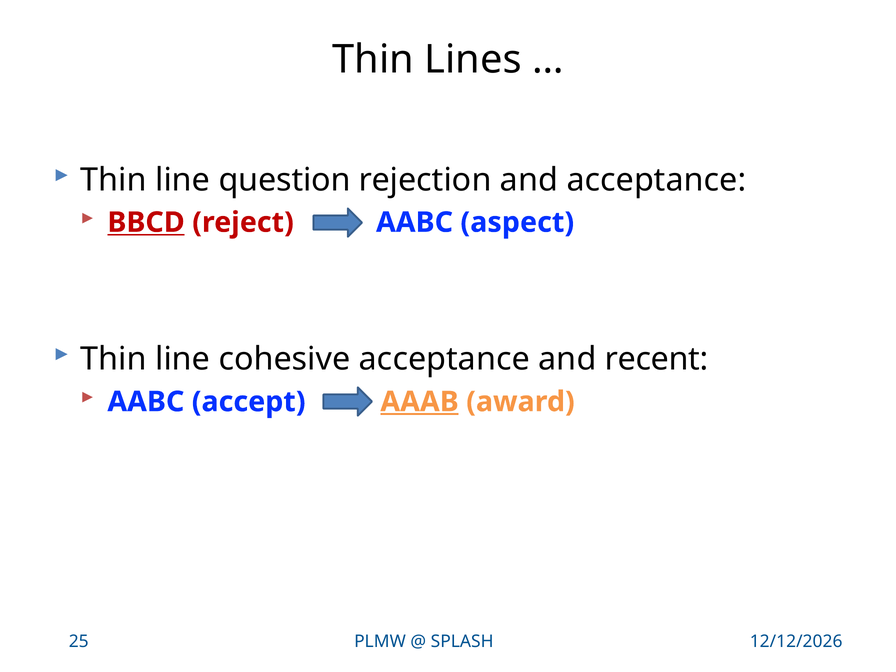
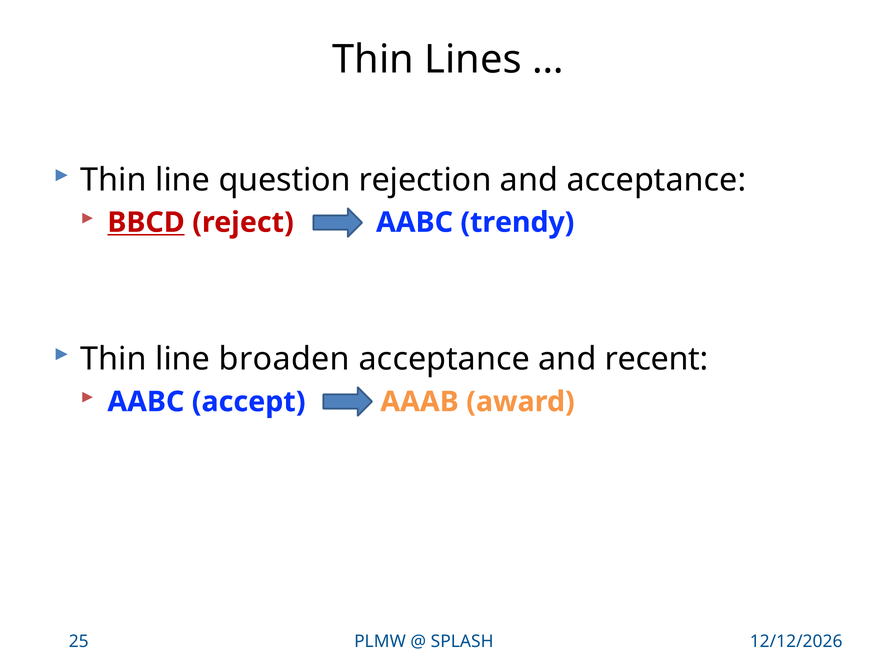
aspect: aspect -> trendy
cohesive: cohesive -> broaden
AAAB underline: present -> none
